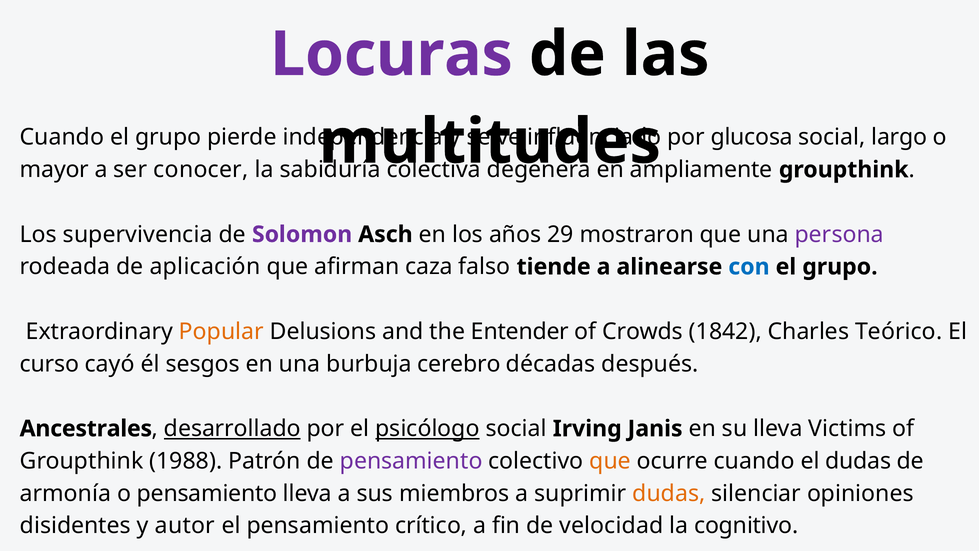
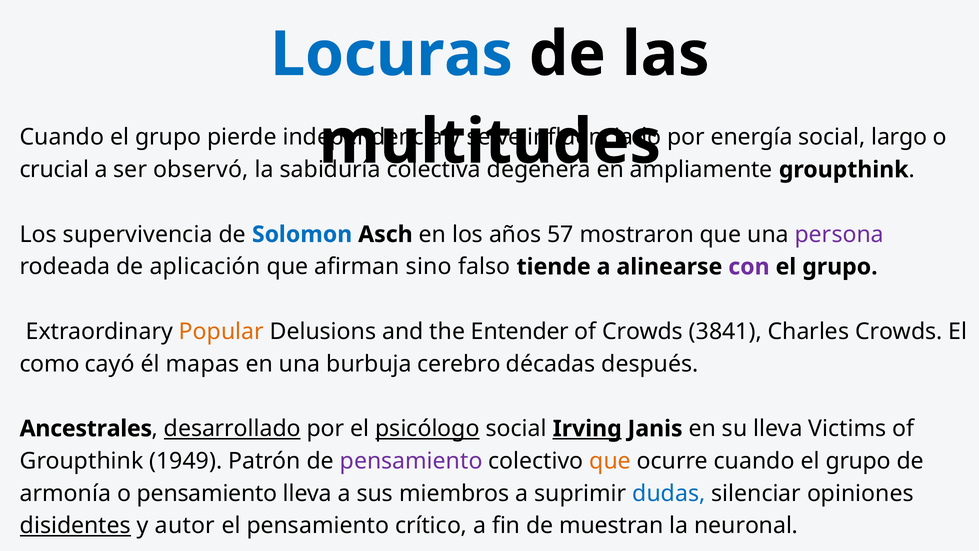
Locuras colour: purple -> blue
glucosa: glucosa -> energía
mayor: mayor -> crucial
conocer: conocer -> observó
Solomon colour: purple -> blue
29: 29 -> 57
caza: caza -> sino
con colour: blue -> purple
1842: 1842 -> 3841
Charles Teórico: Teórico -> Crowds
curso: curso -> como
sesgos: sesgos -> mapas
Irving underline: none -> present
1988: 1988 -> 1949
ocurre cuando el dudas: dudas -> grupo
dudas at (669, 493) colour: orange -> blue
disidentes underline: none -> present
velocidad: velocidad -> muestran
cognitivo: cognitivo -> neuronal
